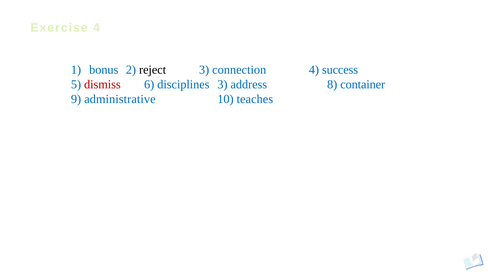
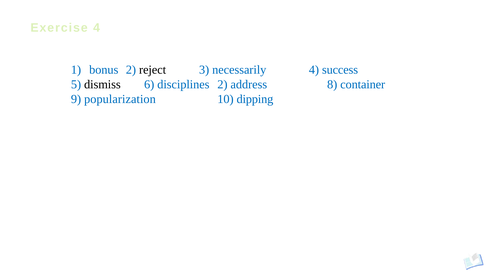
connection: connection -> necessarily
dismiss colour: red -> black
disciplines 3: 3 -> 2
administrative: administrative -> popularization
teaches: teaches -> dipping
